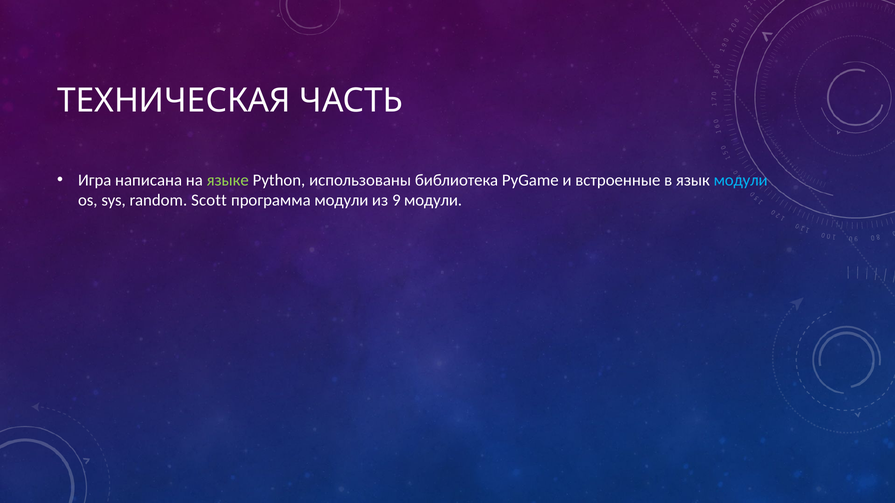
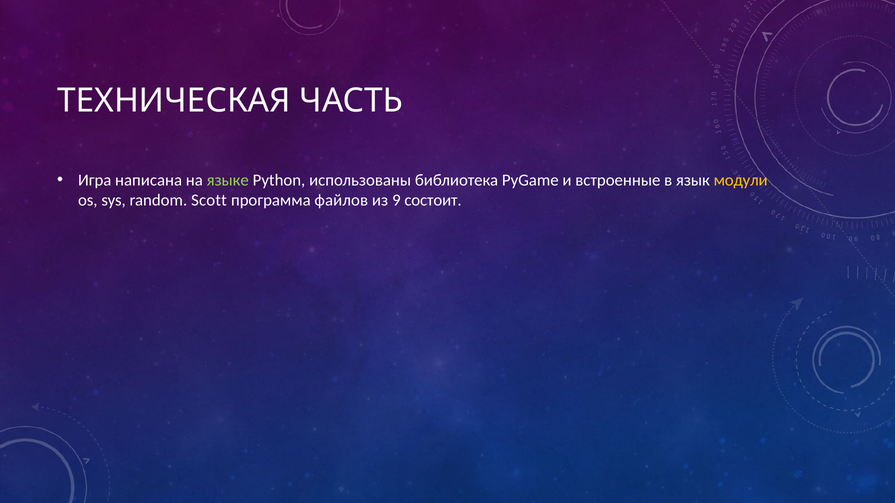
модули at (741, 180) colour: light blue -> yellow
программа модули: модули -> файлов
9 модули: модули -> состоит
